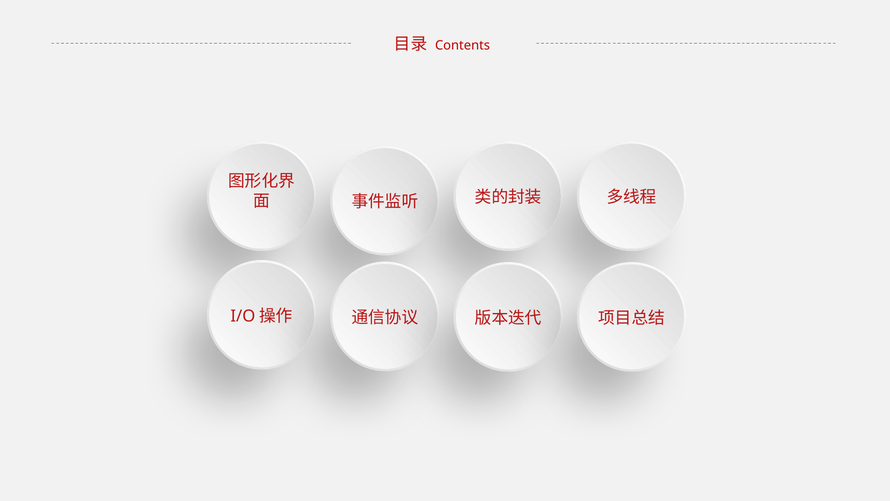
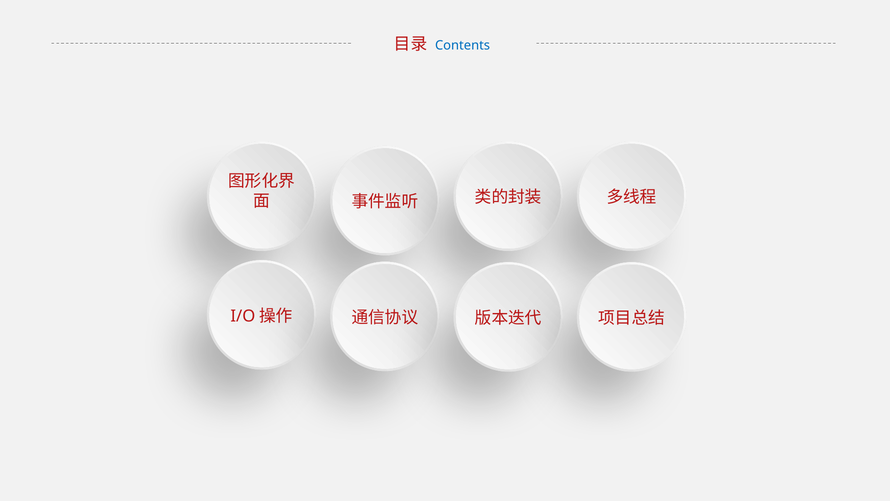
Contents colour: red -> blue
